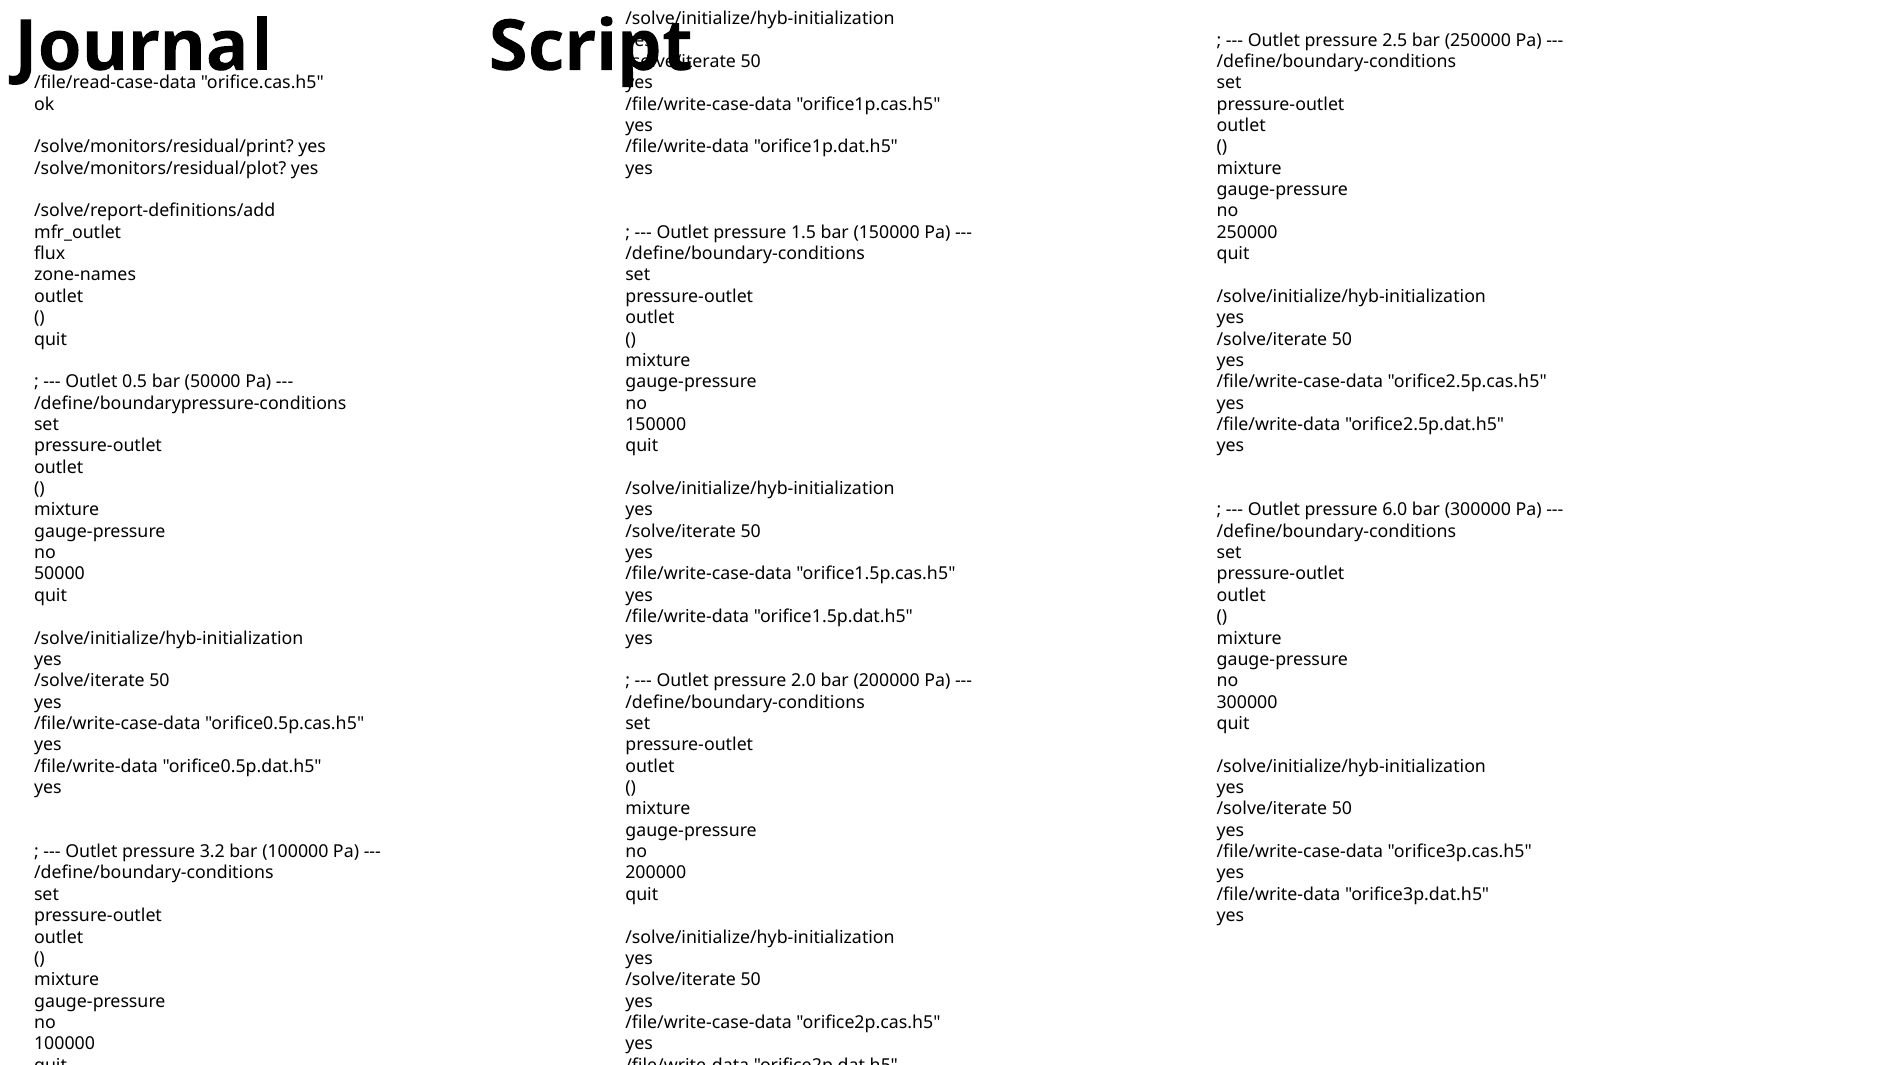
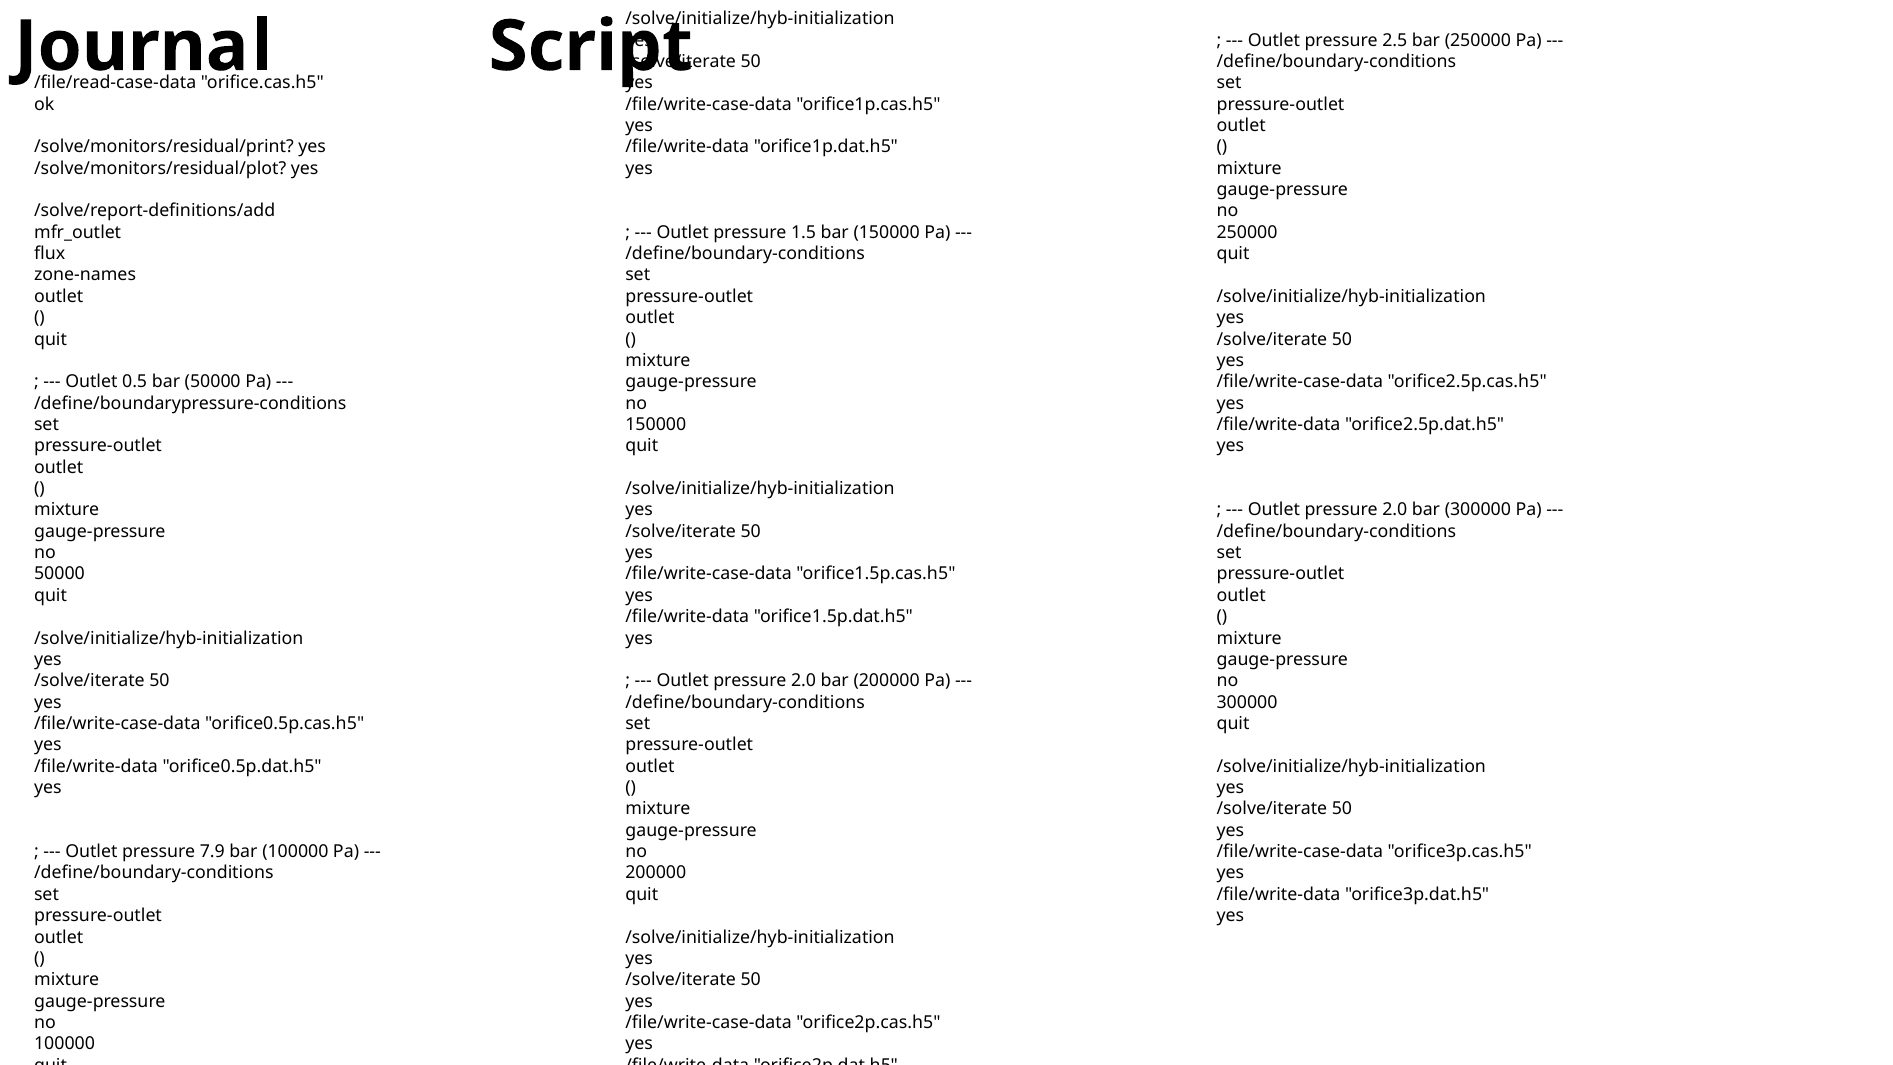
6.0 at (1395, 510): 6.0 -> 2.0
3.2: 3.2 -> 7.9
